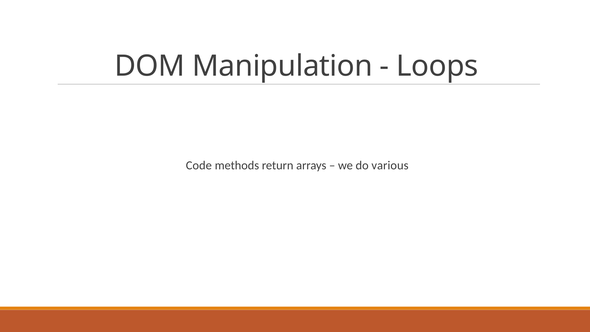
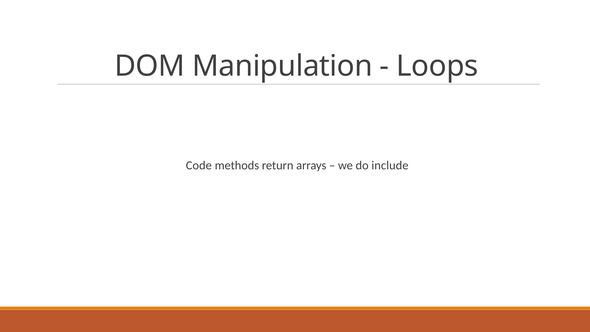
various: various -> include
